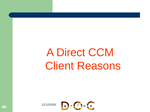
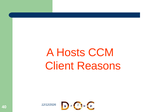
Direct: Direct -> Hosts
